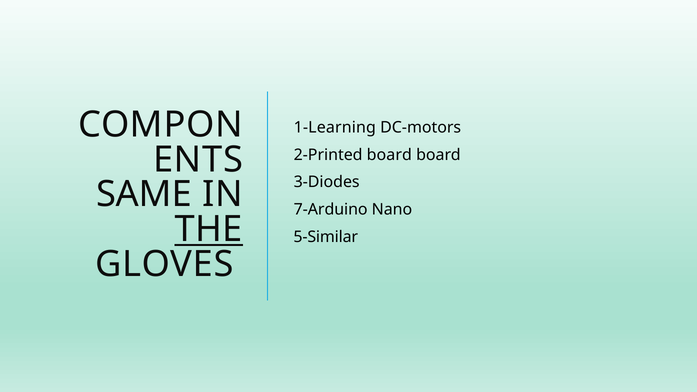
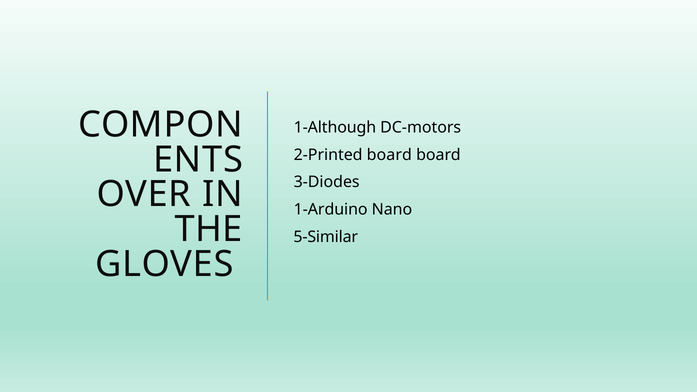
1-Learning: 1-Learning -> 1-Although
SAME: SAME -> OVER
7-Arduino: 7-Arduino -> 1-Arduino
THE underline: present -> none
